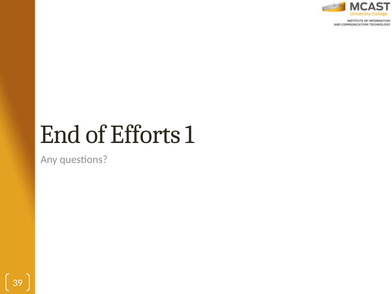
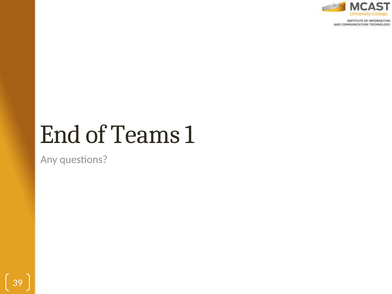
Efforts: Efforts -> Teams
